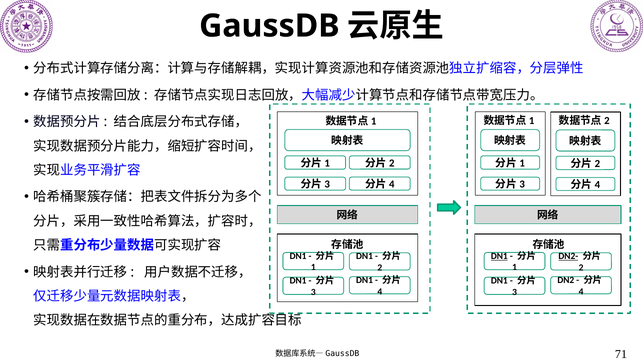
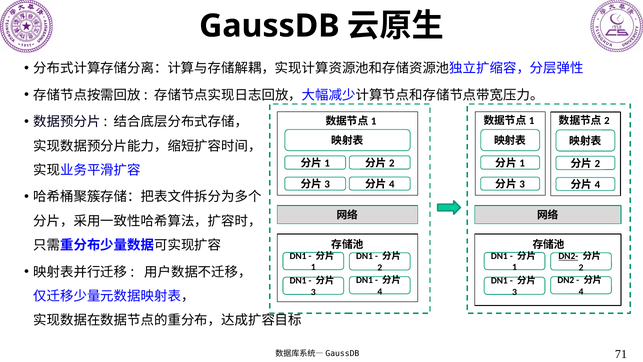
DN1 at (499, 256) underline: present -> none
